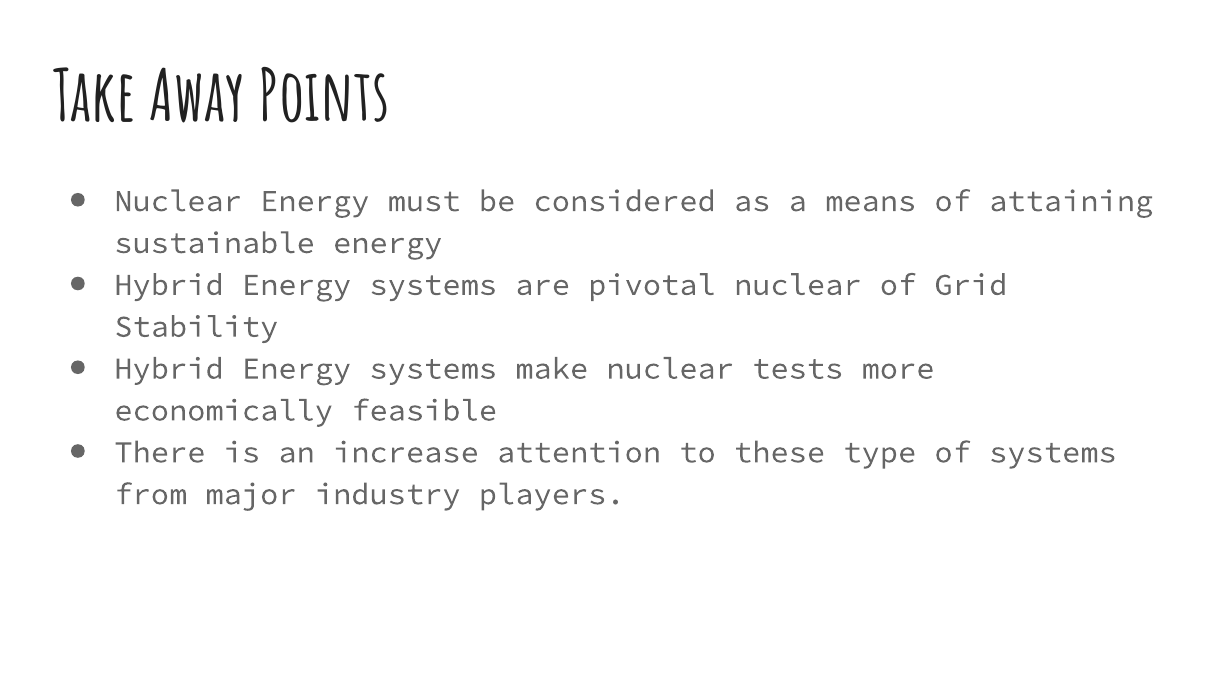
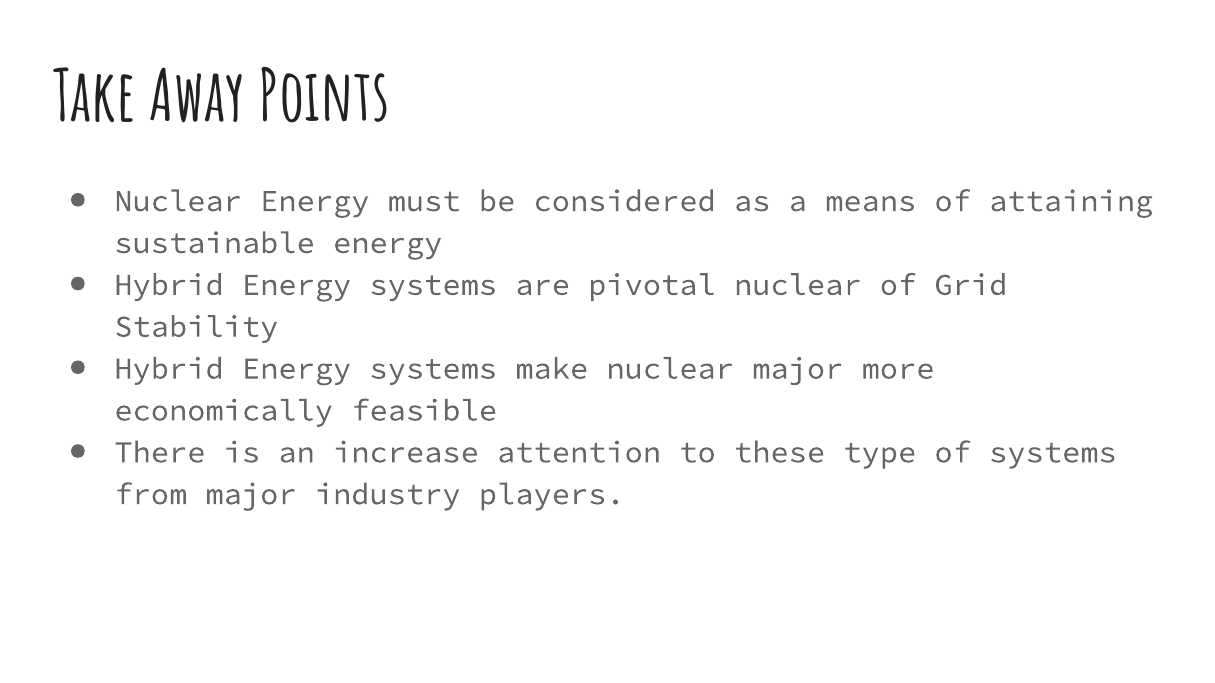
nuclear tests: tests -> major
